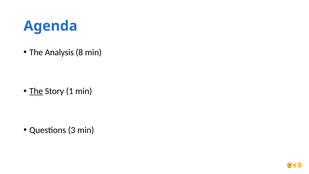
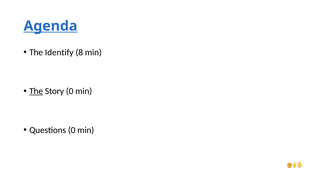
Agenda underline: none -> present
Analysis: Analysis -> Identify
Story 1: 1 -> 0
Questions 3: 3 -> 0
